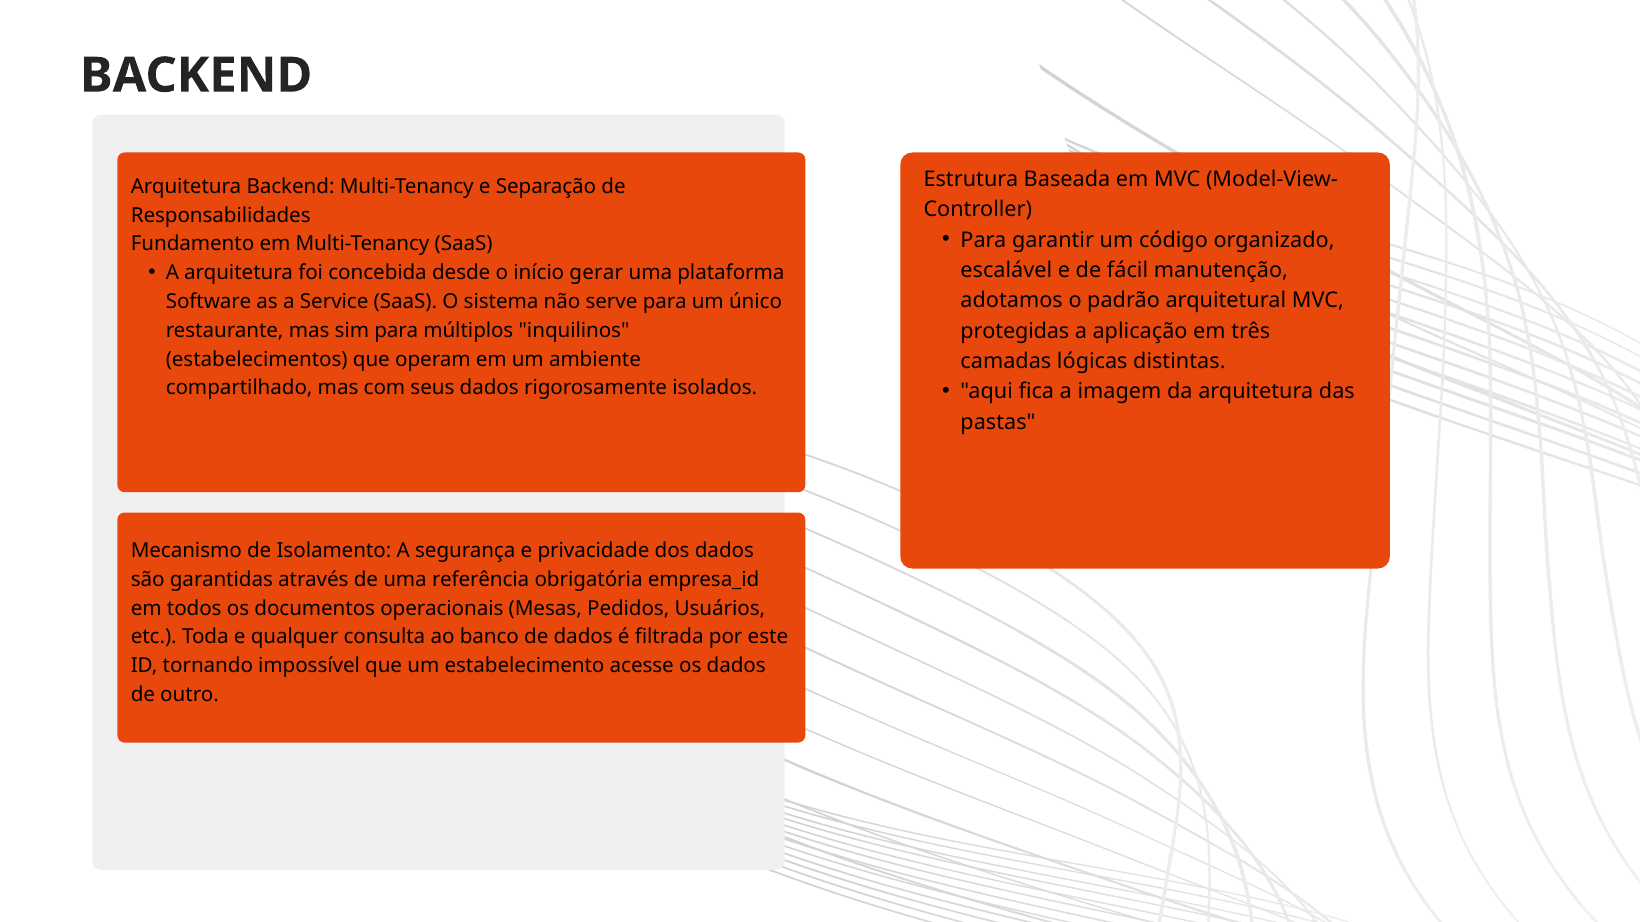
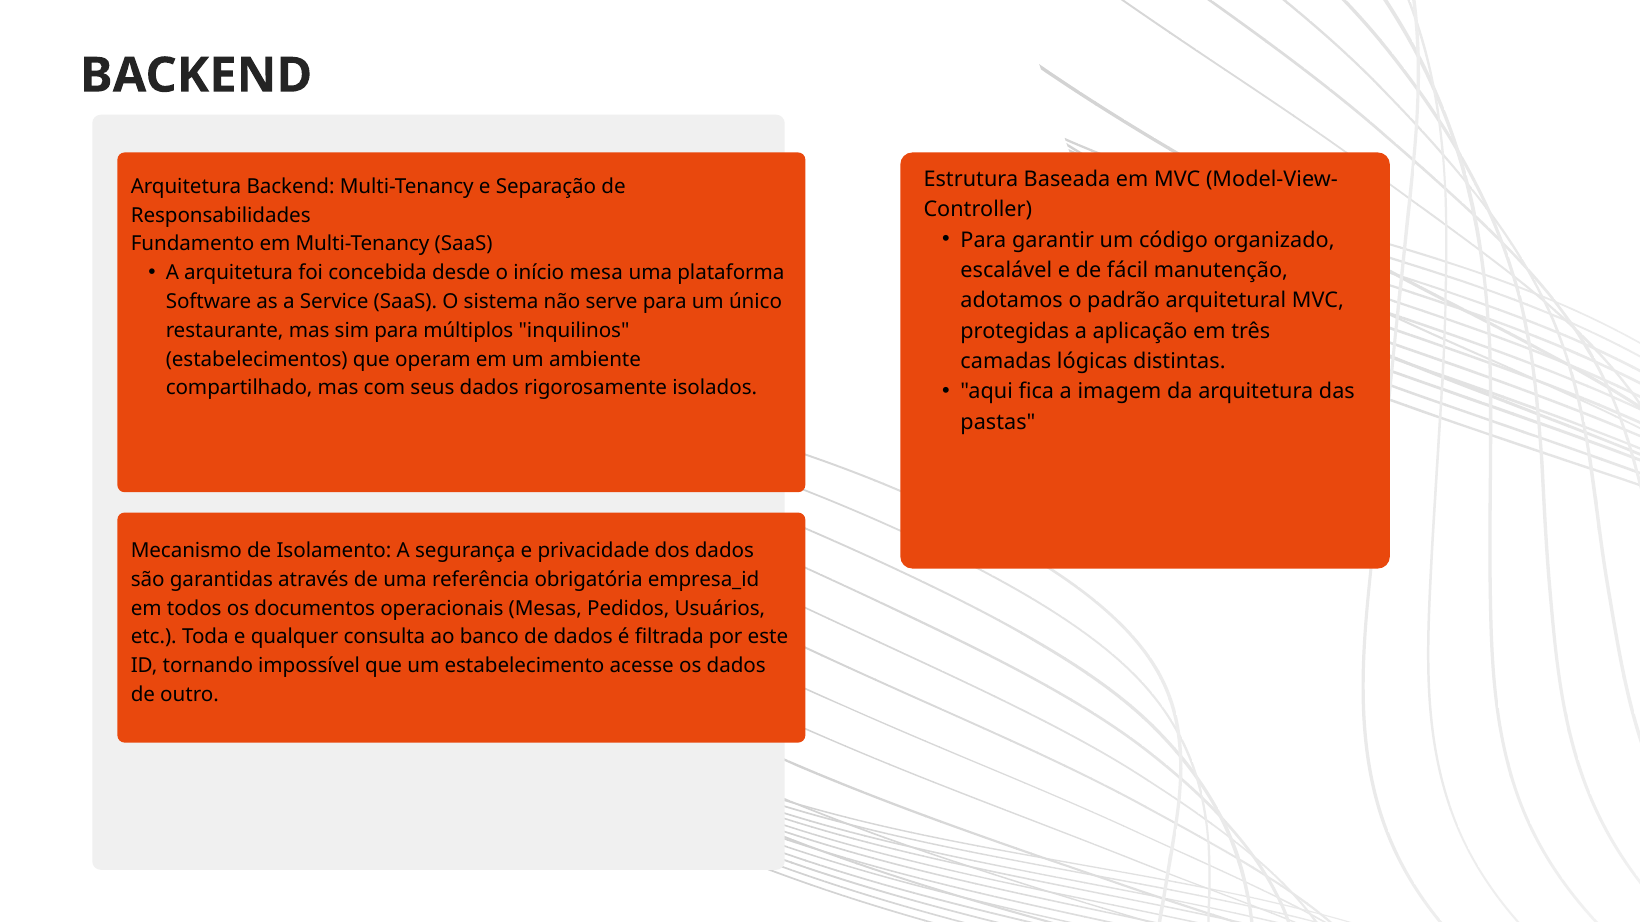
gerar: gerar -> mesa
